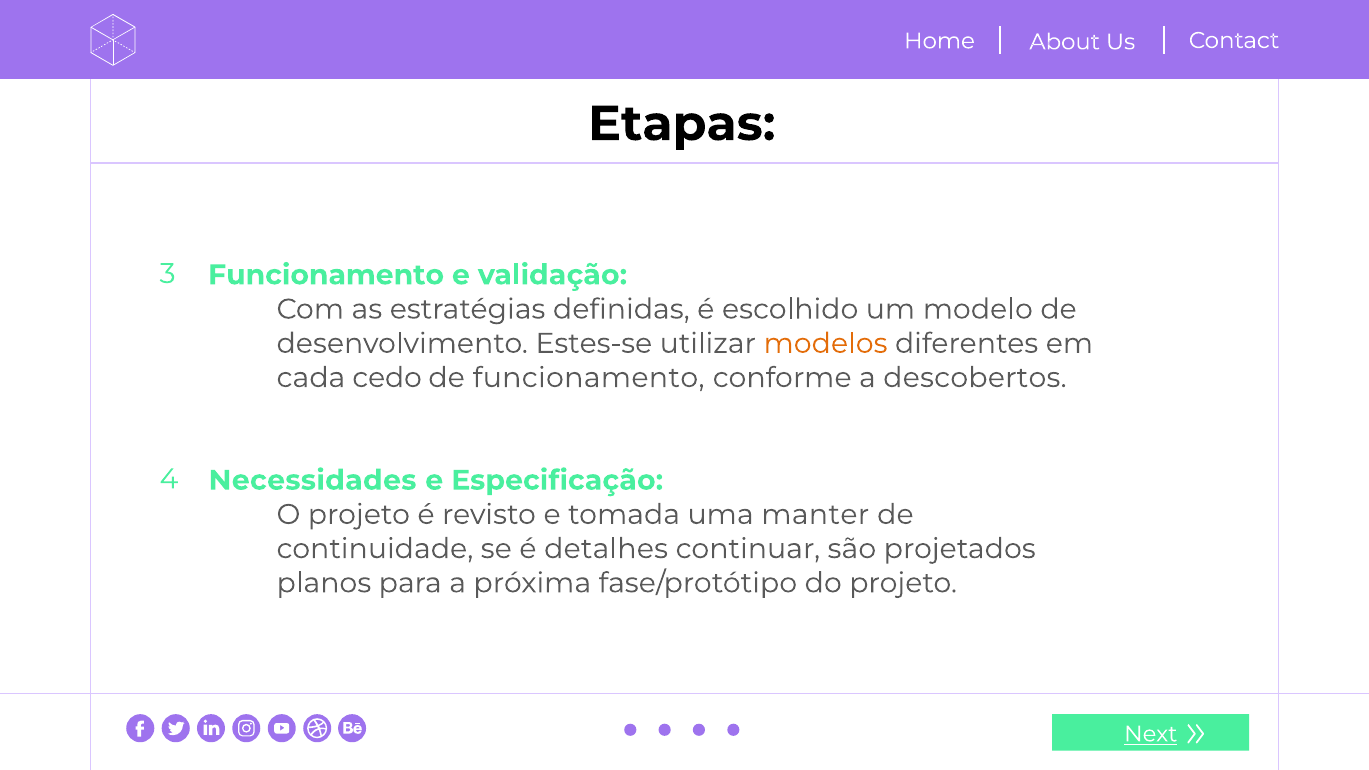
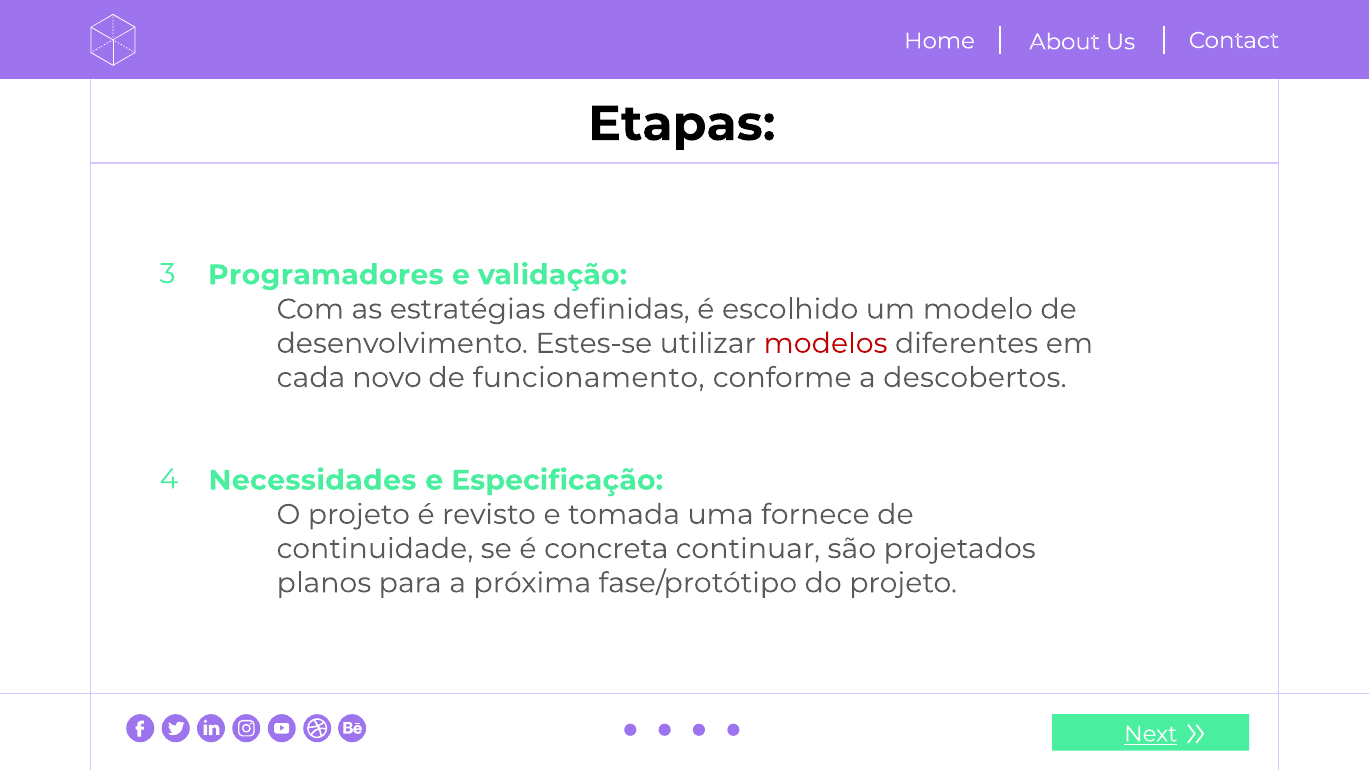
Funcionamento at (326, 275): Funcionamento -> Programadores
modelos colour: orange -> red
cedo: cedo -> novo
manter: manter -> fornece
detalhes: detalhes -> concreta
